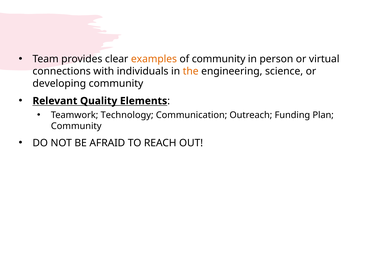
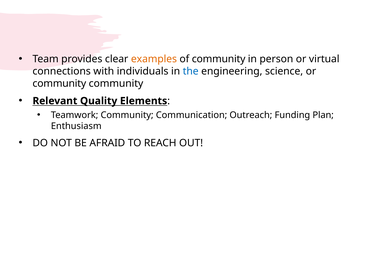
the colour: orange -> blue
developing at (59, 84): developing -> community
Teamwork Technology: Technology -> Community
Community at (76, 126): Community -> Enthusiasm
